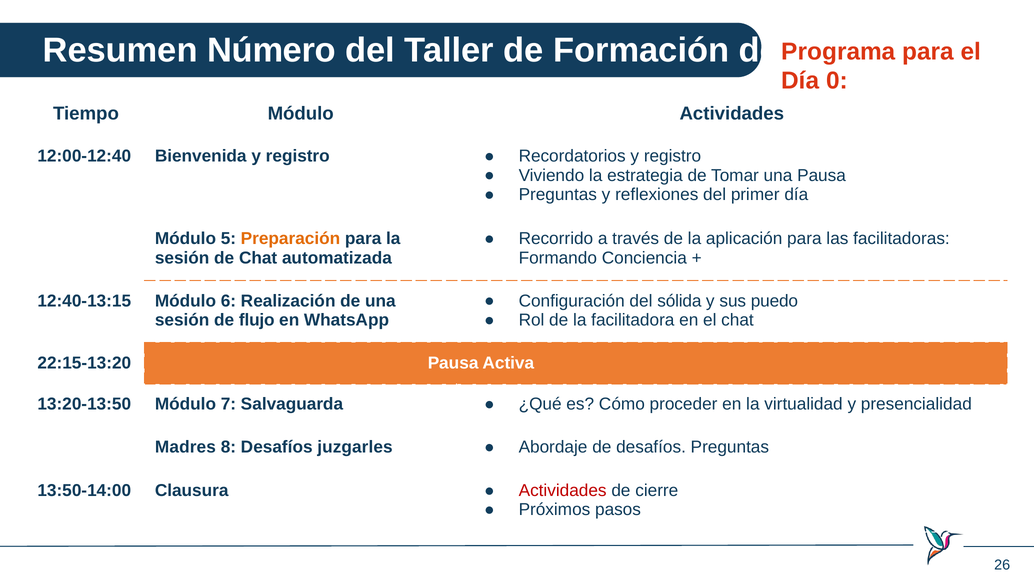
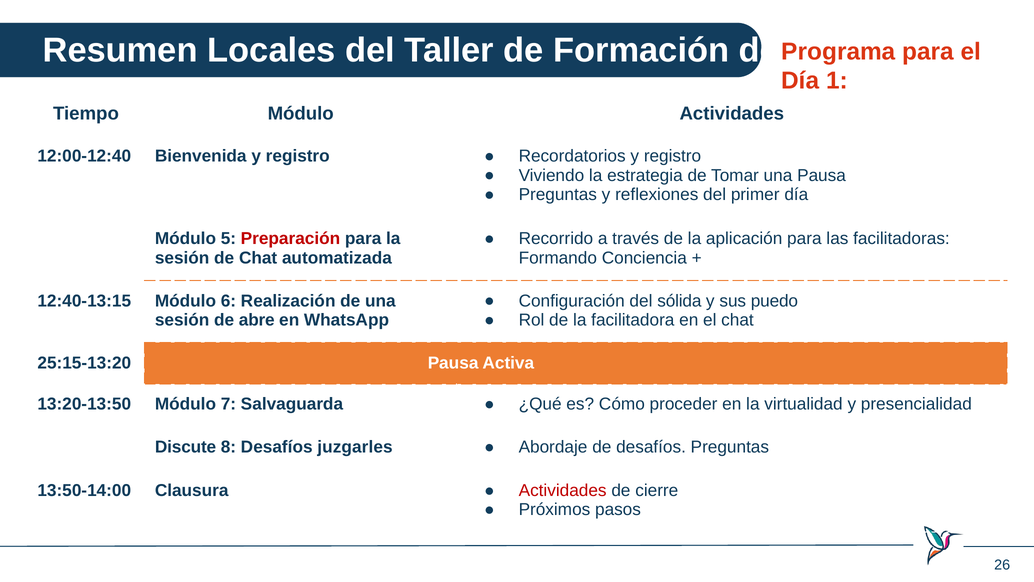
Número: Número -> Locales
0: 0 -> 1
Preparación colour: orange -> red
flujo: flujo -> abre
22:15-13:20: 22:15-13:20 -> 25:15-13:20
Madres: Madres -> Discute
